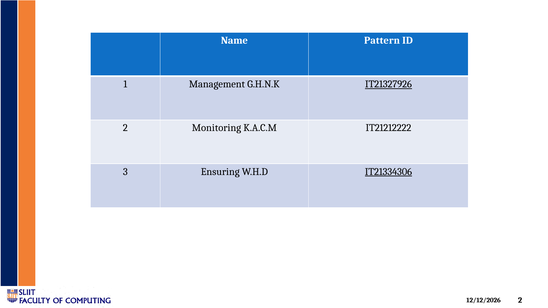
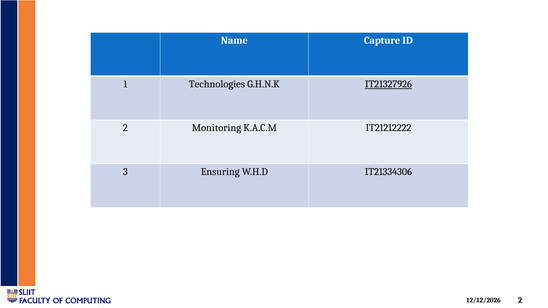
Pattern: Pattern -> Capture
Management: Management -> Technologies
IT21334306 underline: present -> none
